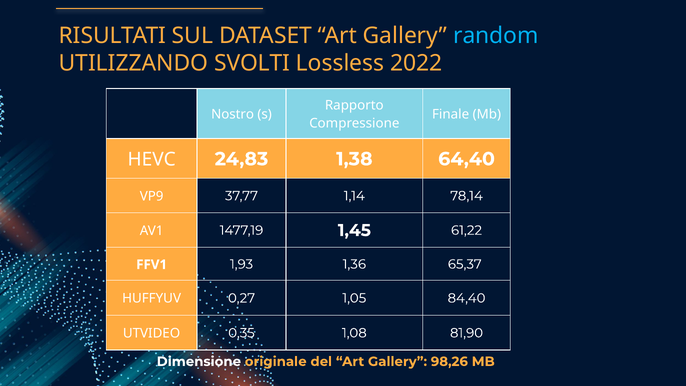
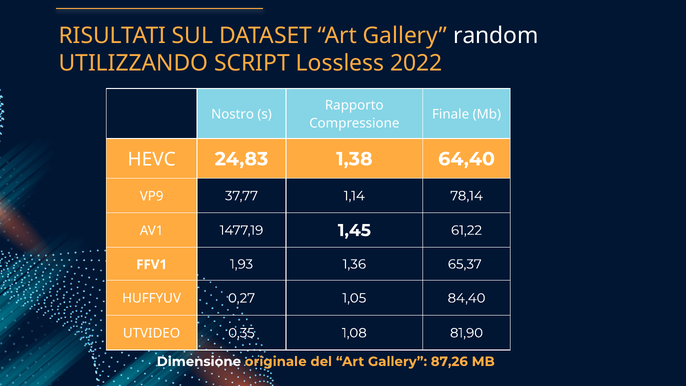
random colour: light blue -> white
SVOLTI: SVOLTI -> SCRIPT
98,26: 98,26 -> 87,26
